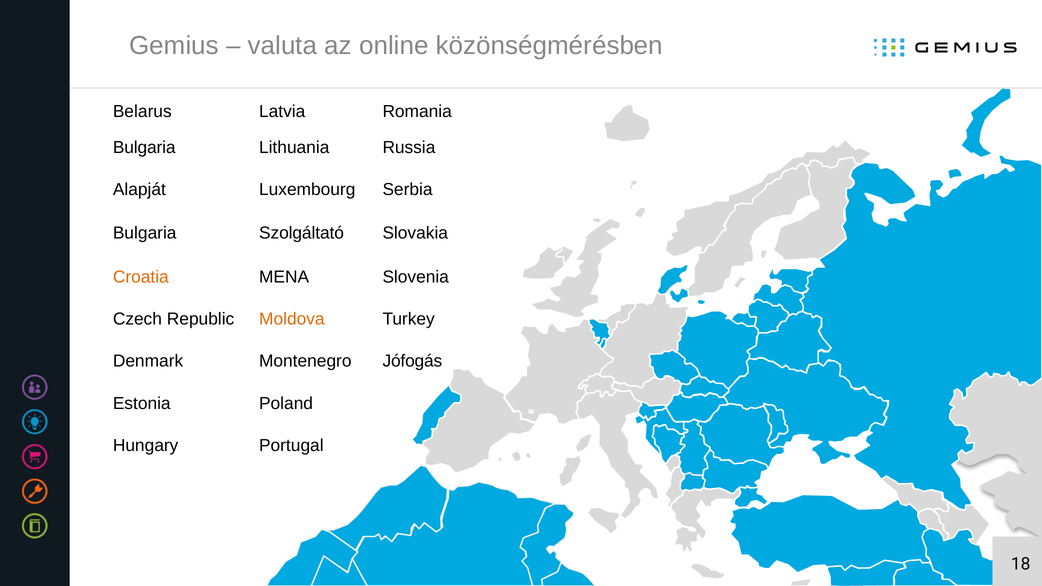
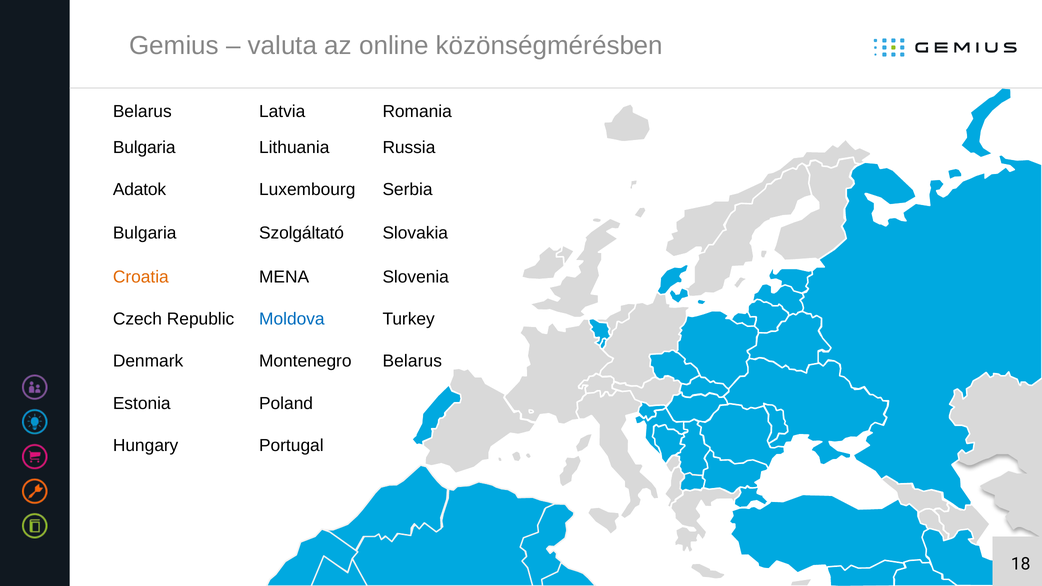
Alapját: Alapját -> Adatok
Moldova colour: orange -> blue
Montenegro Jófogás: Jófogás -> Belarus
